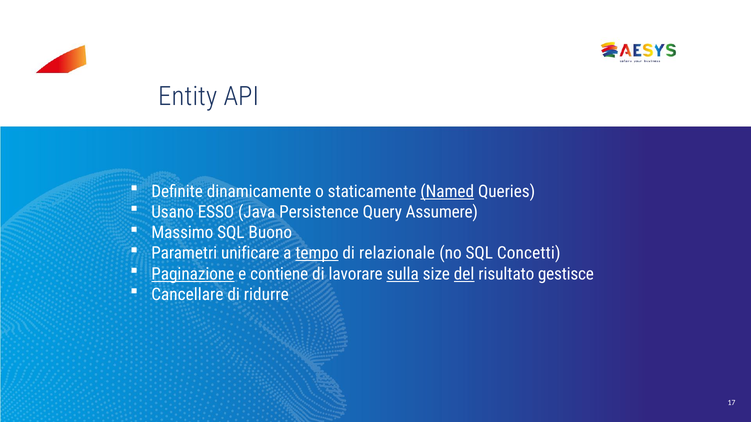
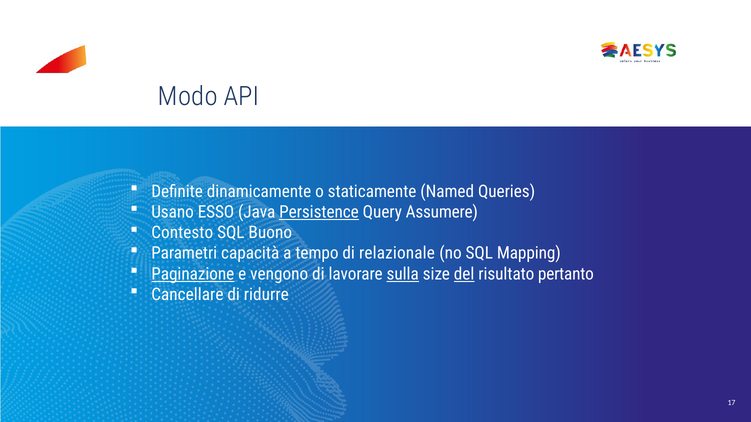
Entity: Entity -> Modo
Named underline: present -> none
Persistence underline: none -> present
Massimo: Massimo -> Contesto
unificare: unificare -> capacità
tempo underline: present -> none
Concetti: Concetti -> Mapping
contiene: contiene -> vengono
gestisce: gestisce -> pertanto
